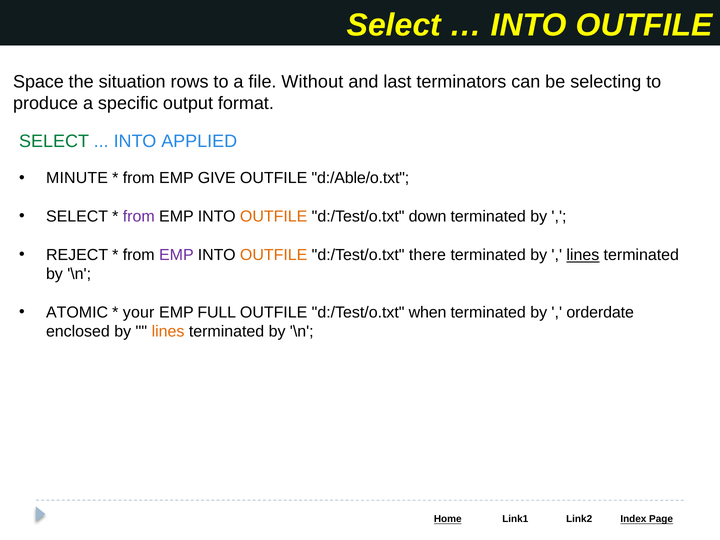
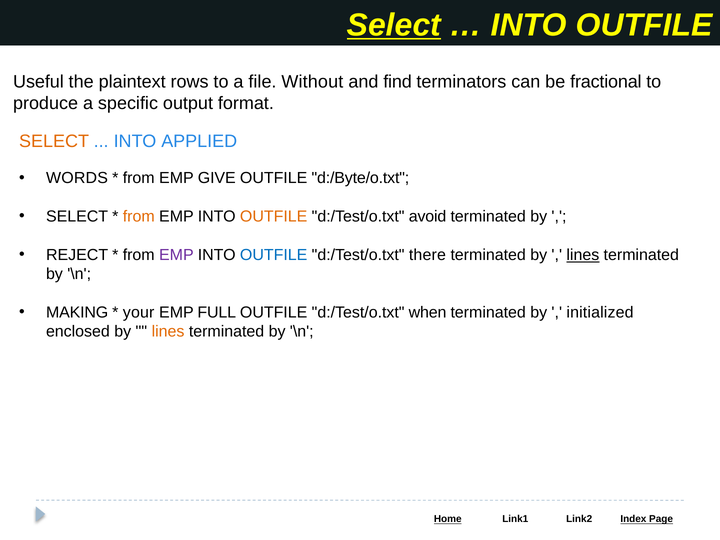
Select at (394, 25) underline: none -> present
Space: Space -> Useful
situation: situation -> plaintext
last: last -> find
selecting: selecting -> fractional
SELECT at (54, 141) colour: green -> orange
MINUTE: MINUTE -> WORDS
d:/Able/o.txt: d:/Able/o.txt -> d:/Byte/o.txt
from at (139, 217) colour: purple -> orange
down: down -> avoid
OUTFILE at (274, 255) colour: orange -> blue
ATOMIC: ATOMIC -> MAKING
orderdate: orderdate -> initialized
